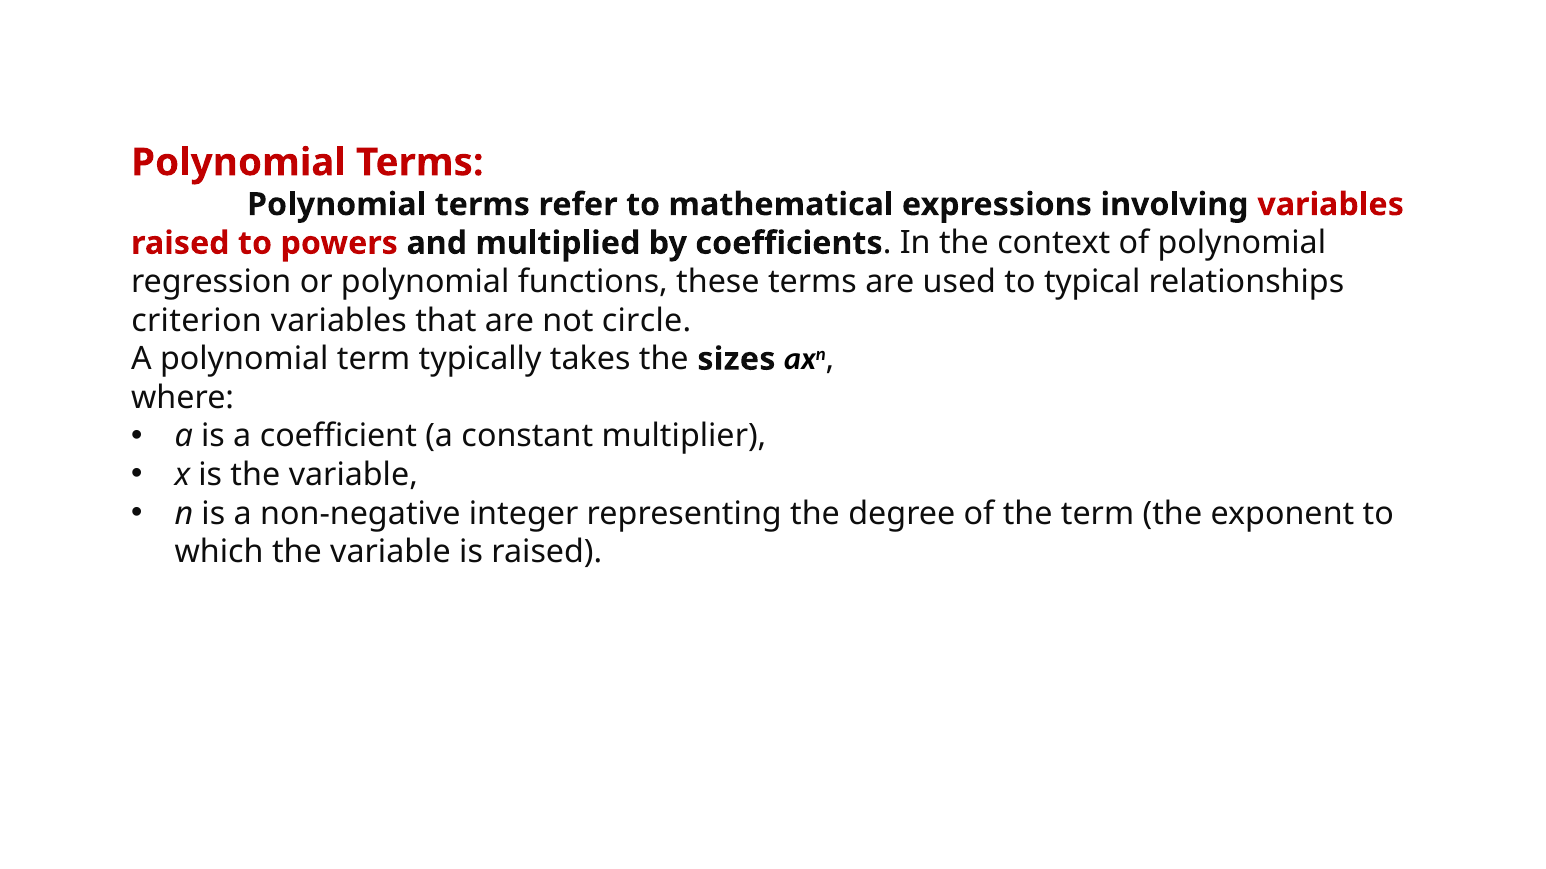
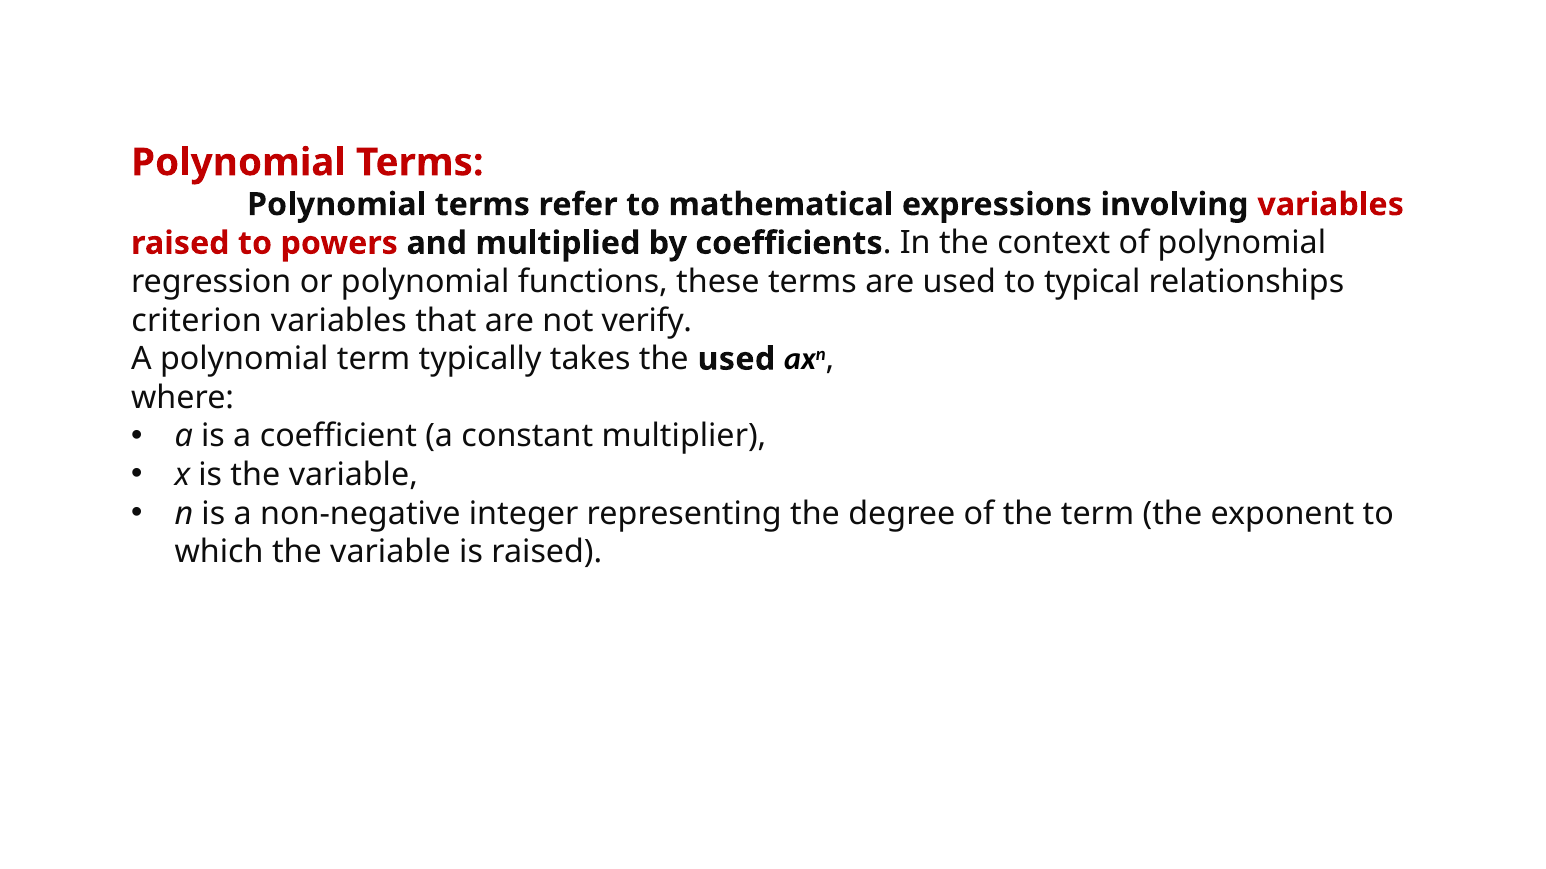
circle: circle -> verify
the sizes: sizes -> used
